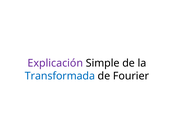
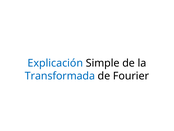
Explicación colour: purple -> blue
